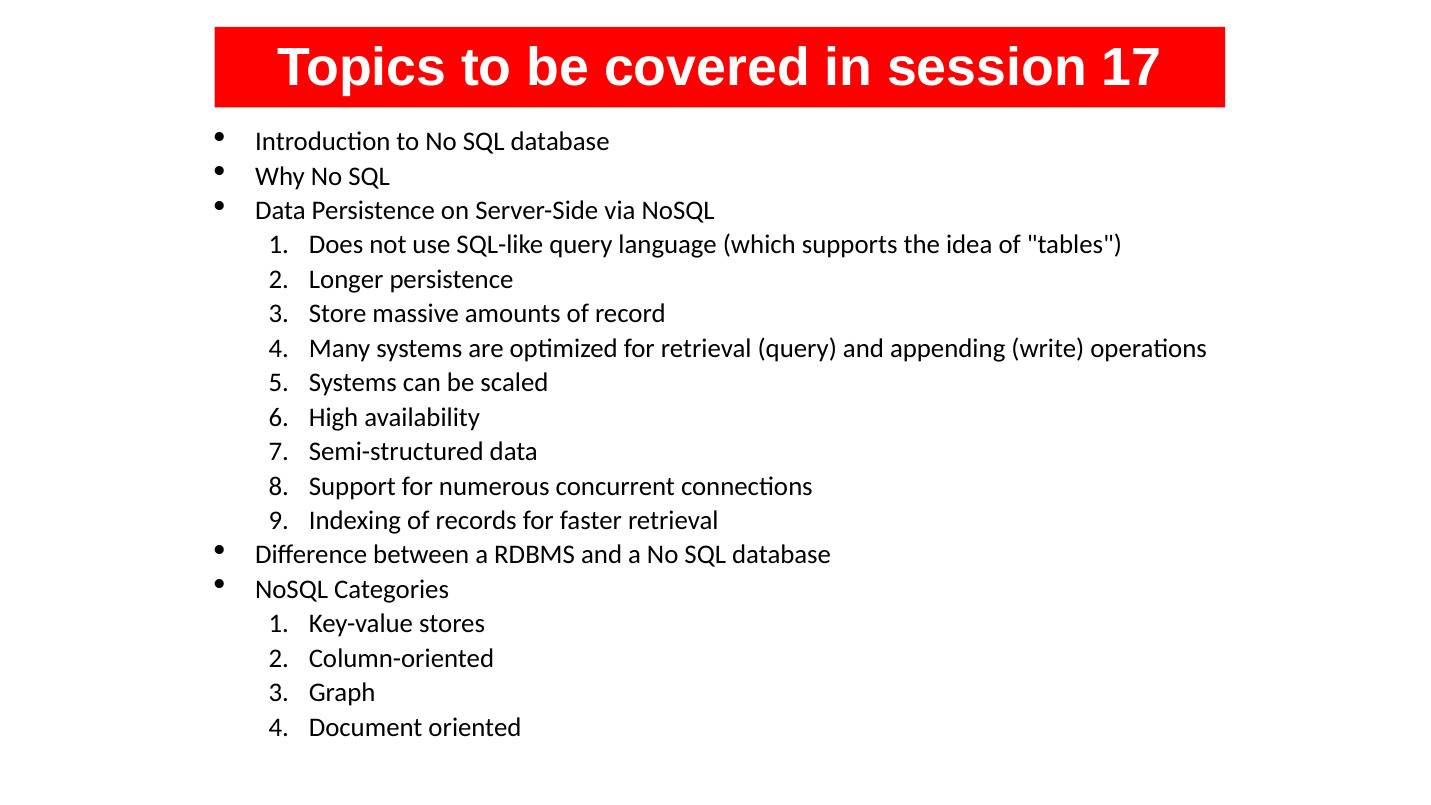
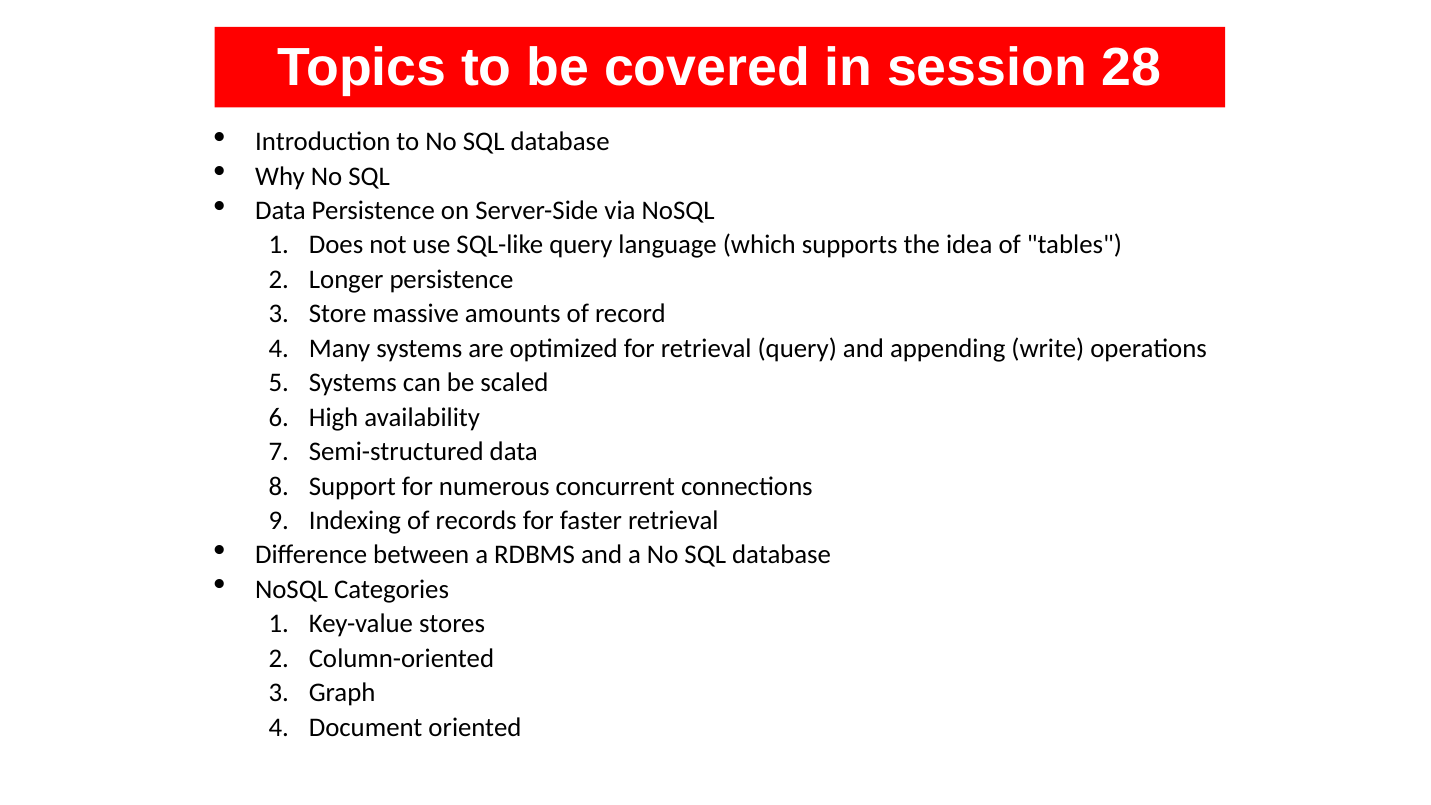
17: 17 -> 28
